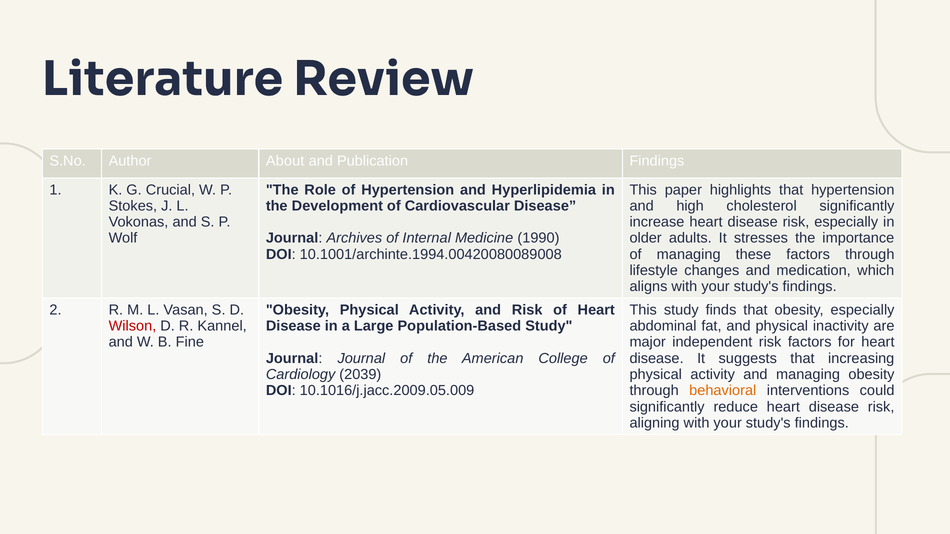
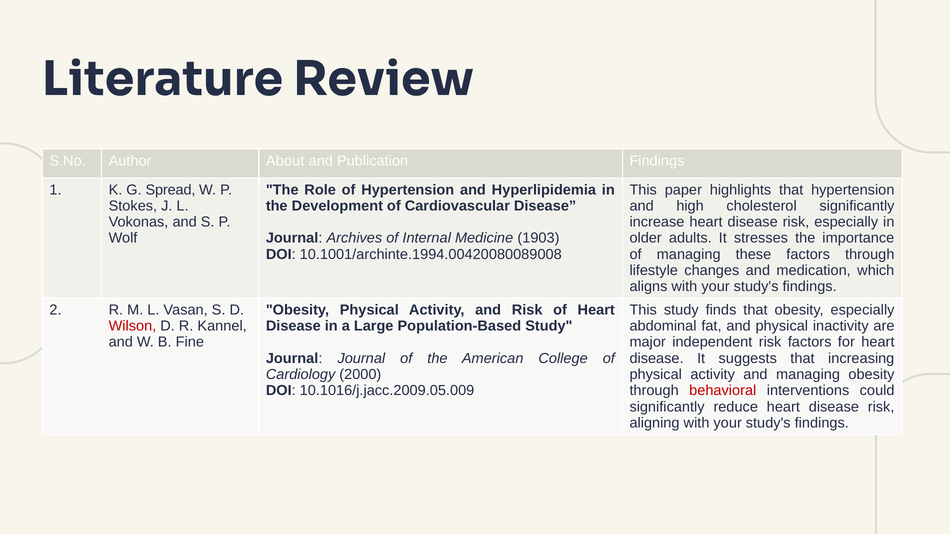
Crucial: Crucial -> Spread
1990: 1990 -> 1903
2039: 2039 -> 2000
behavioral colour: orange -> red
